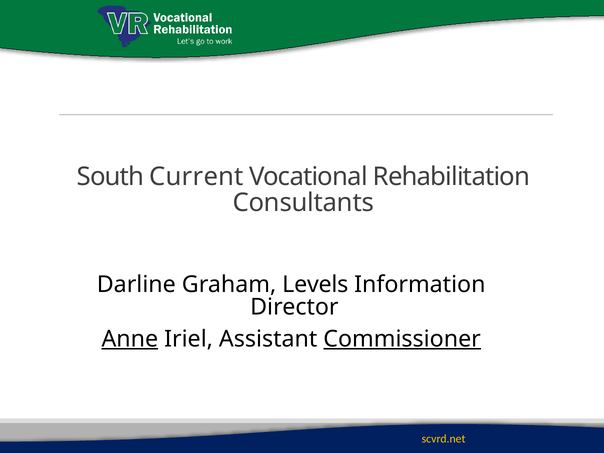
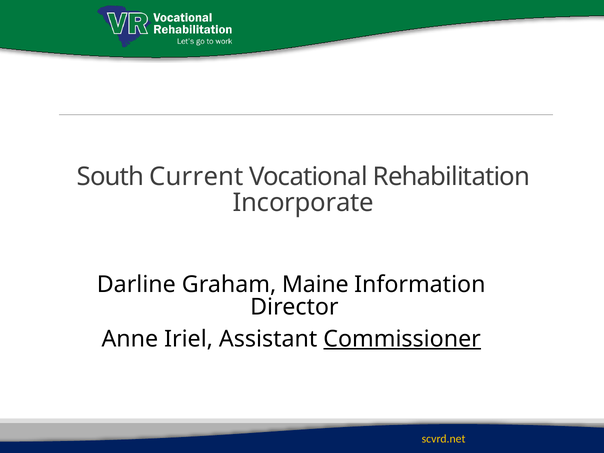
Consultants: Consultants -> Incorporate
Levels: Levels -> Maine
Anne underline: present -> none
